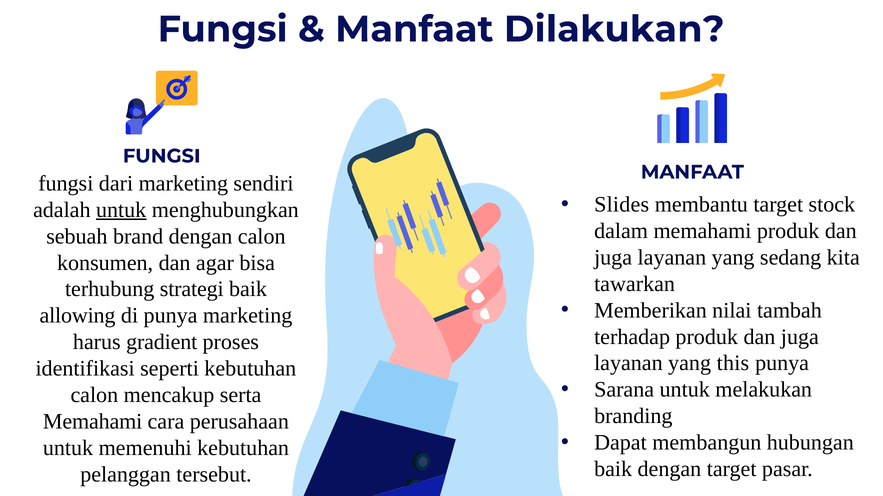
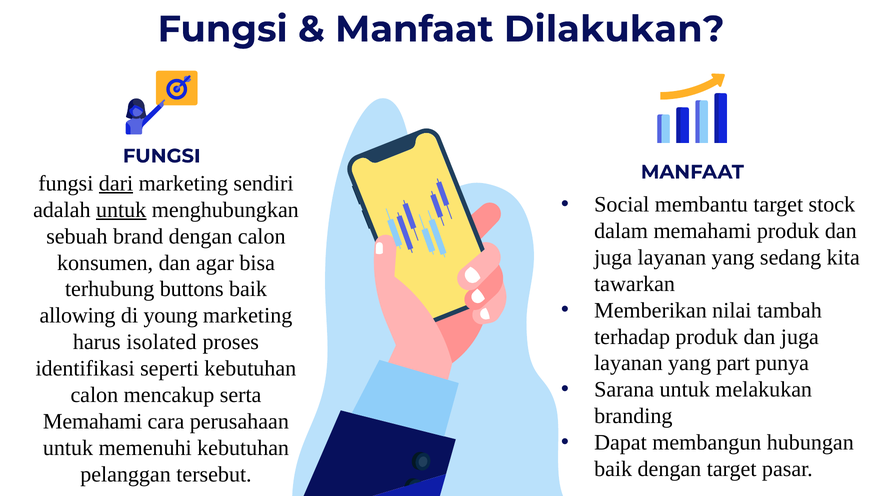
dari underline: none -> present
Slides: Slides -> Social
strategi: strategi -> buttons
di punya: punya -> young
gradient: gradient -> isolated
this: this -> part
